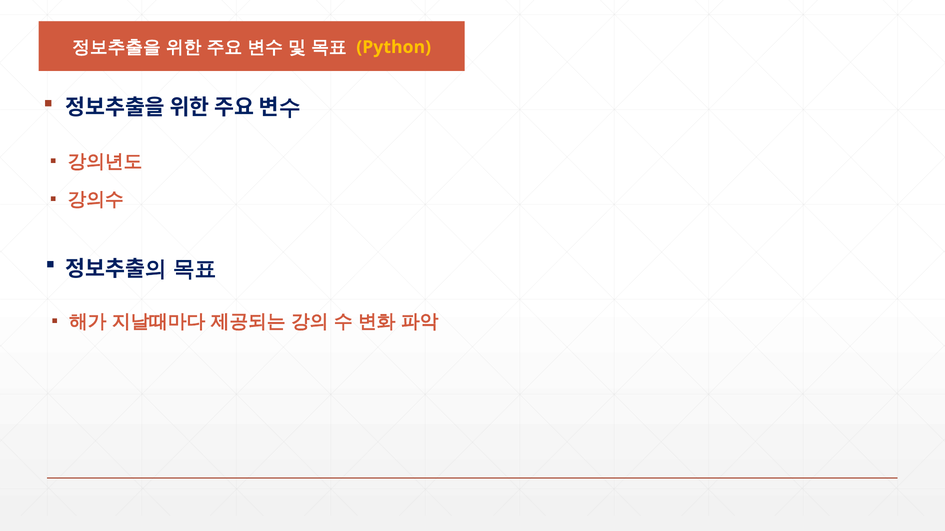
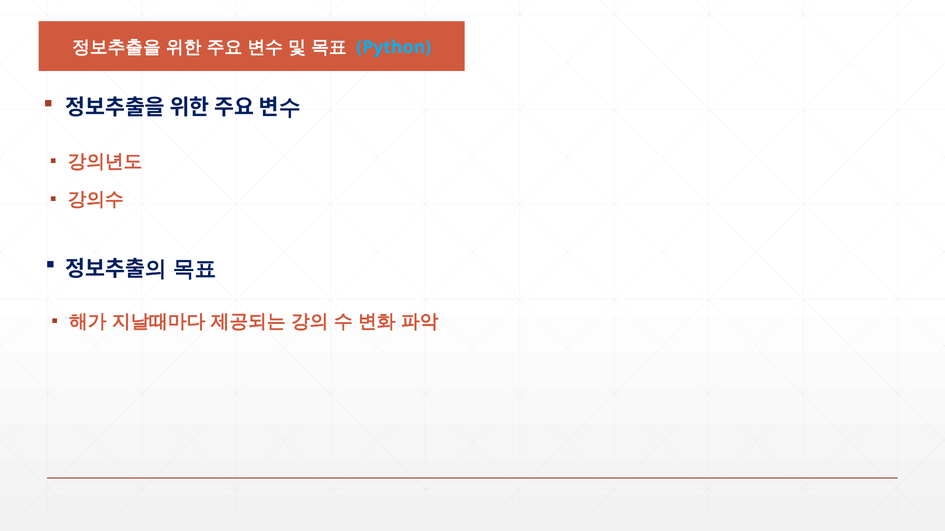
Python colour: yellow -> light blue
